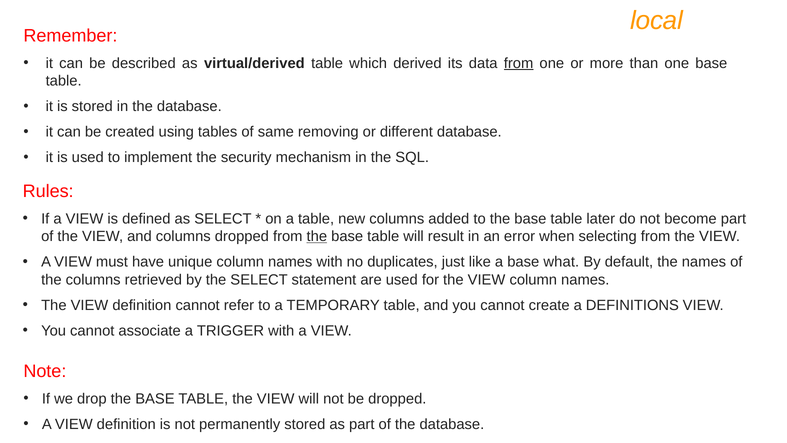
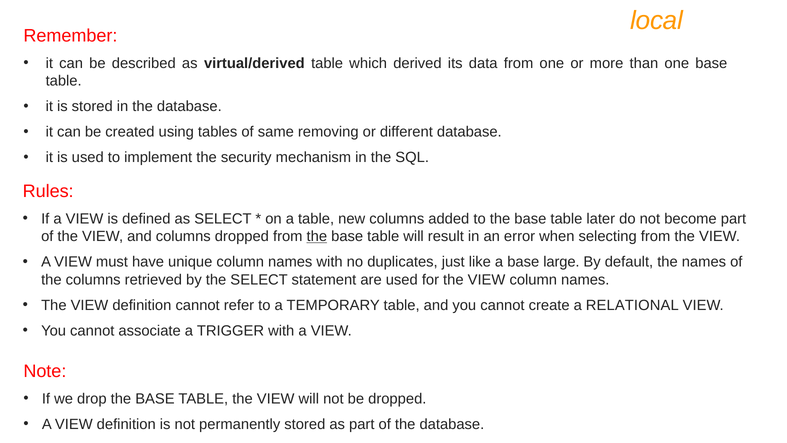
from at (519, 63) underline: present -> none
what: what -> large
DEFINITIONS: DEFINITIONS -> RELATIONAL
